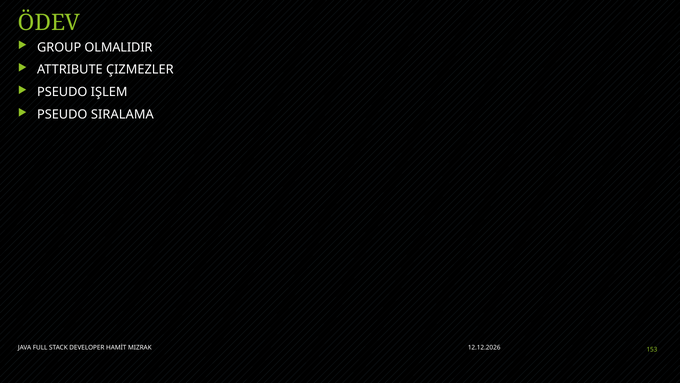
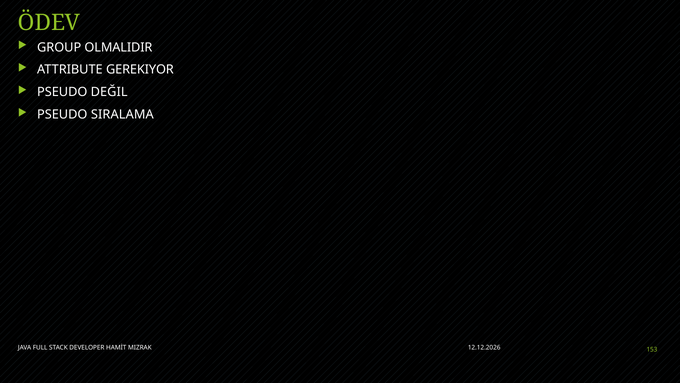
ÇIZMEZLER: ÇIZMEZLER -> GEREKIYOR
IŞLEM: IŞLEM -> DEĞIL
